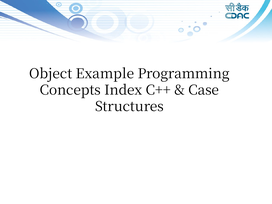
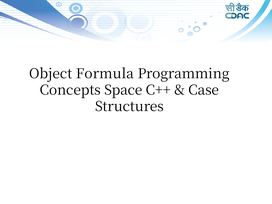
Example: Example -> Formula
Index: Index -> Space
